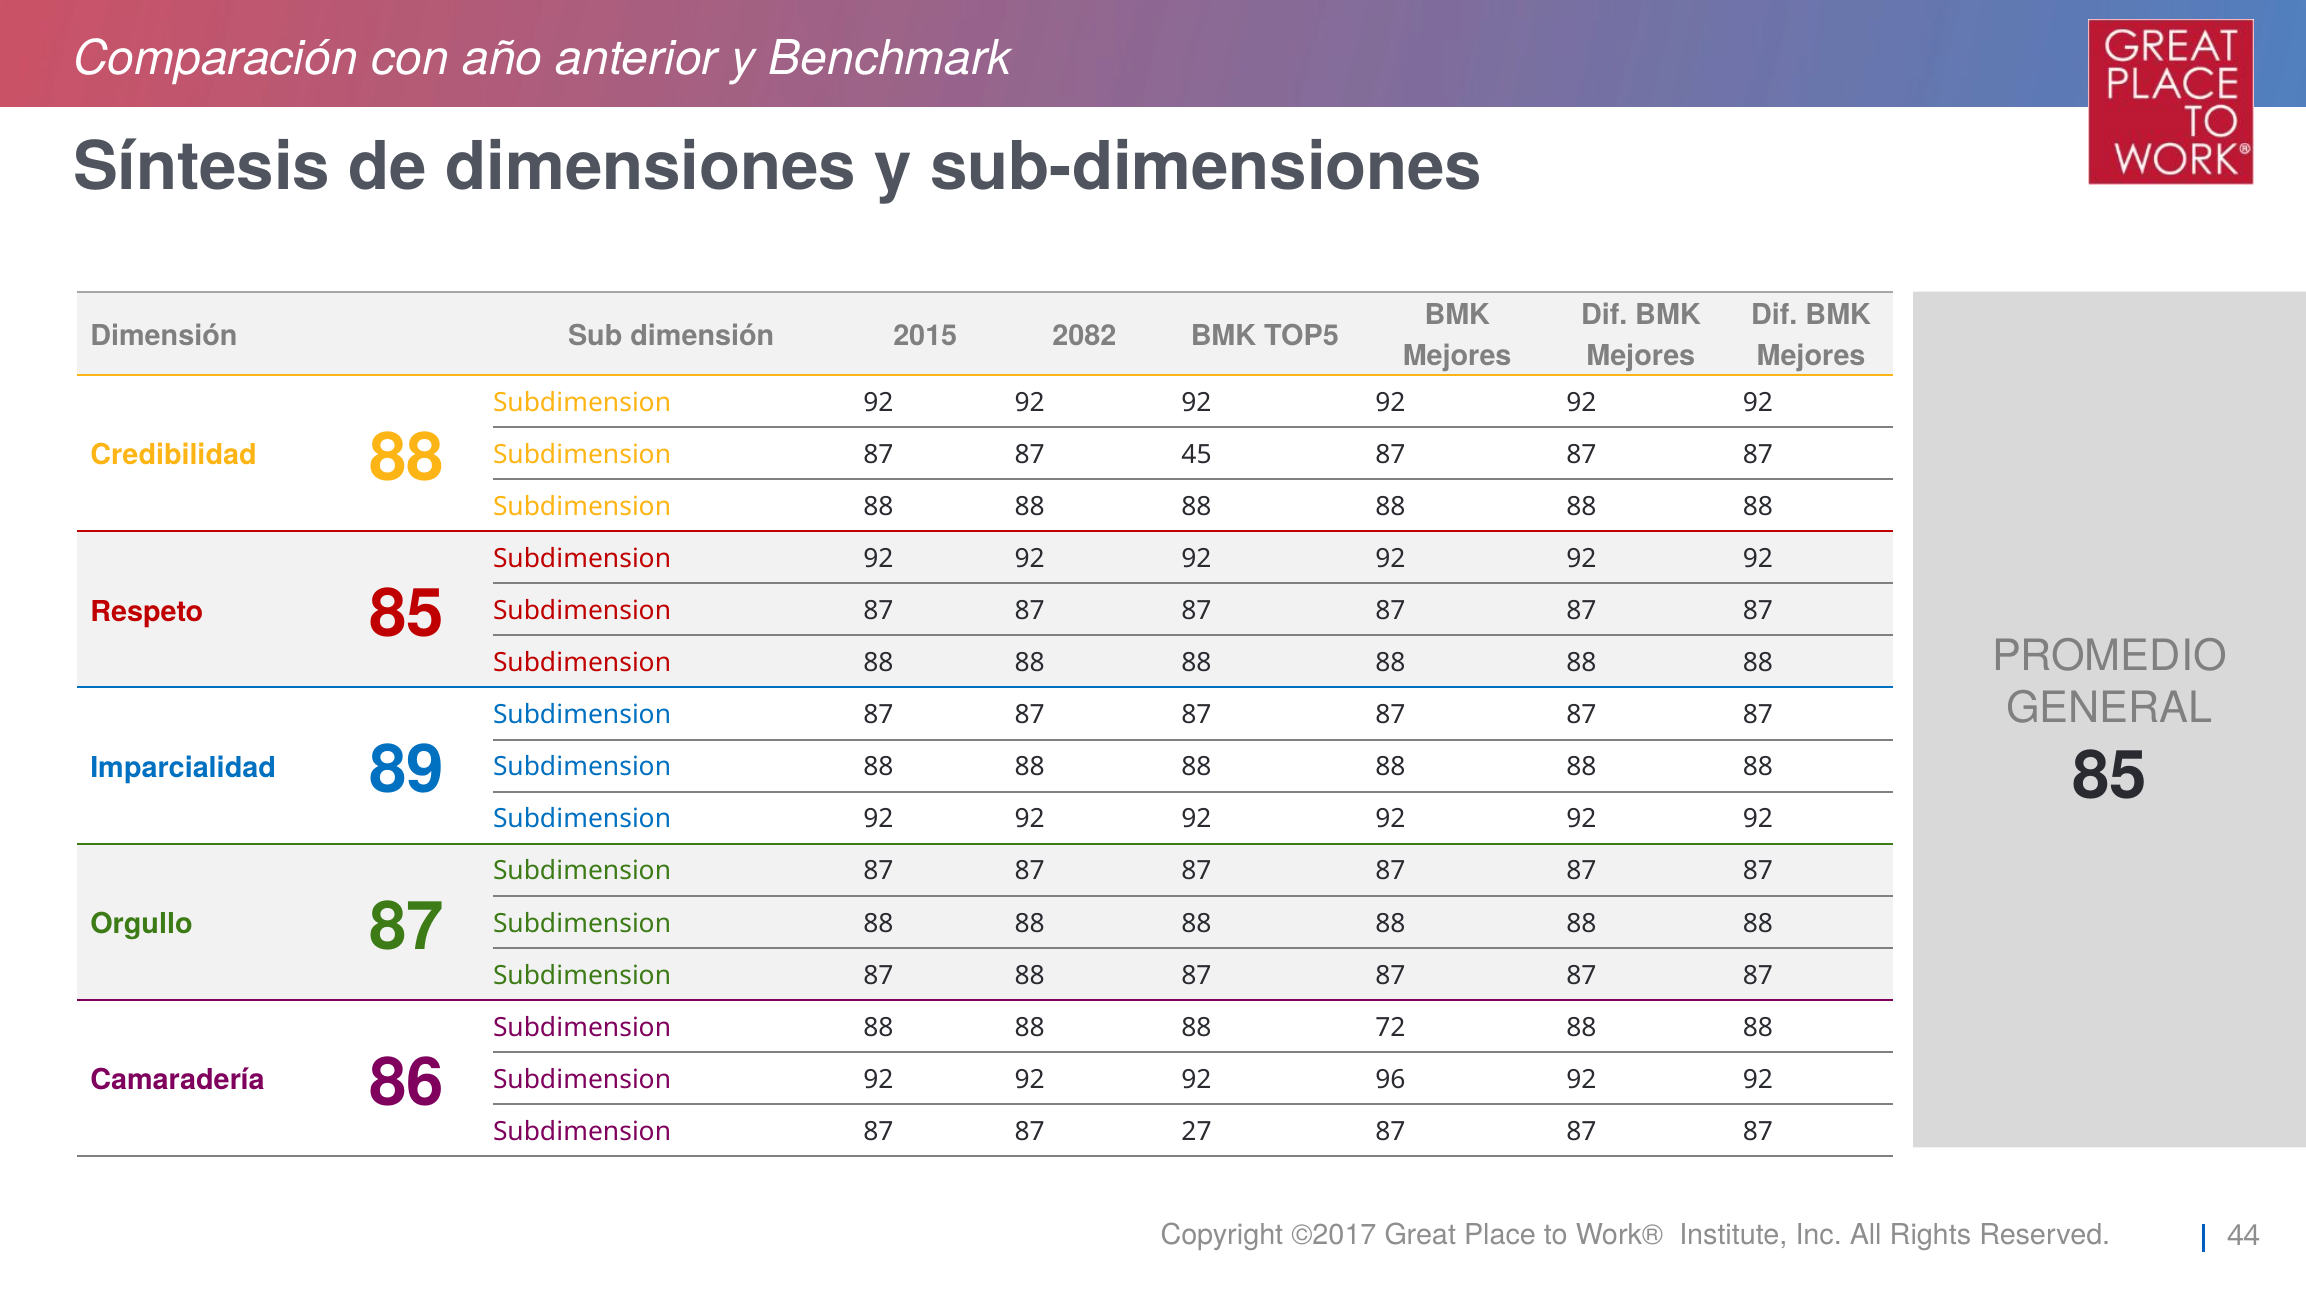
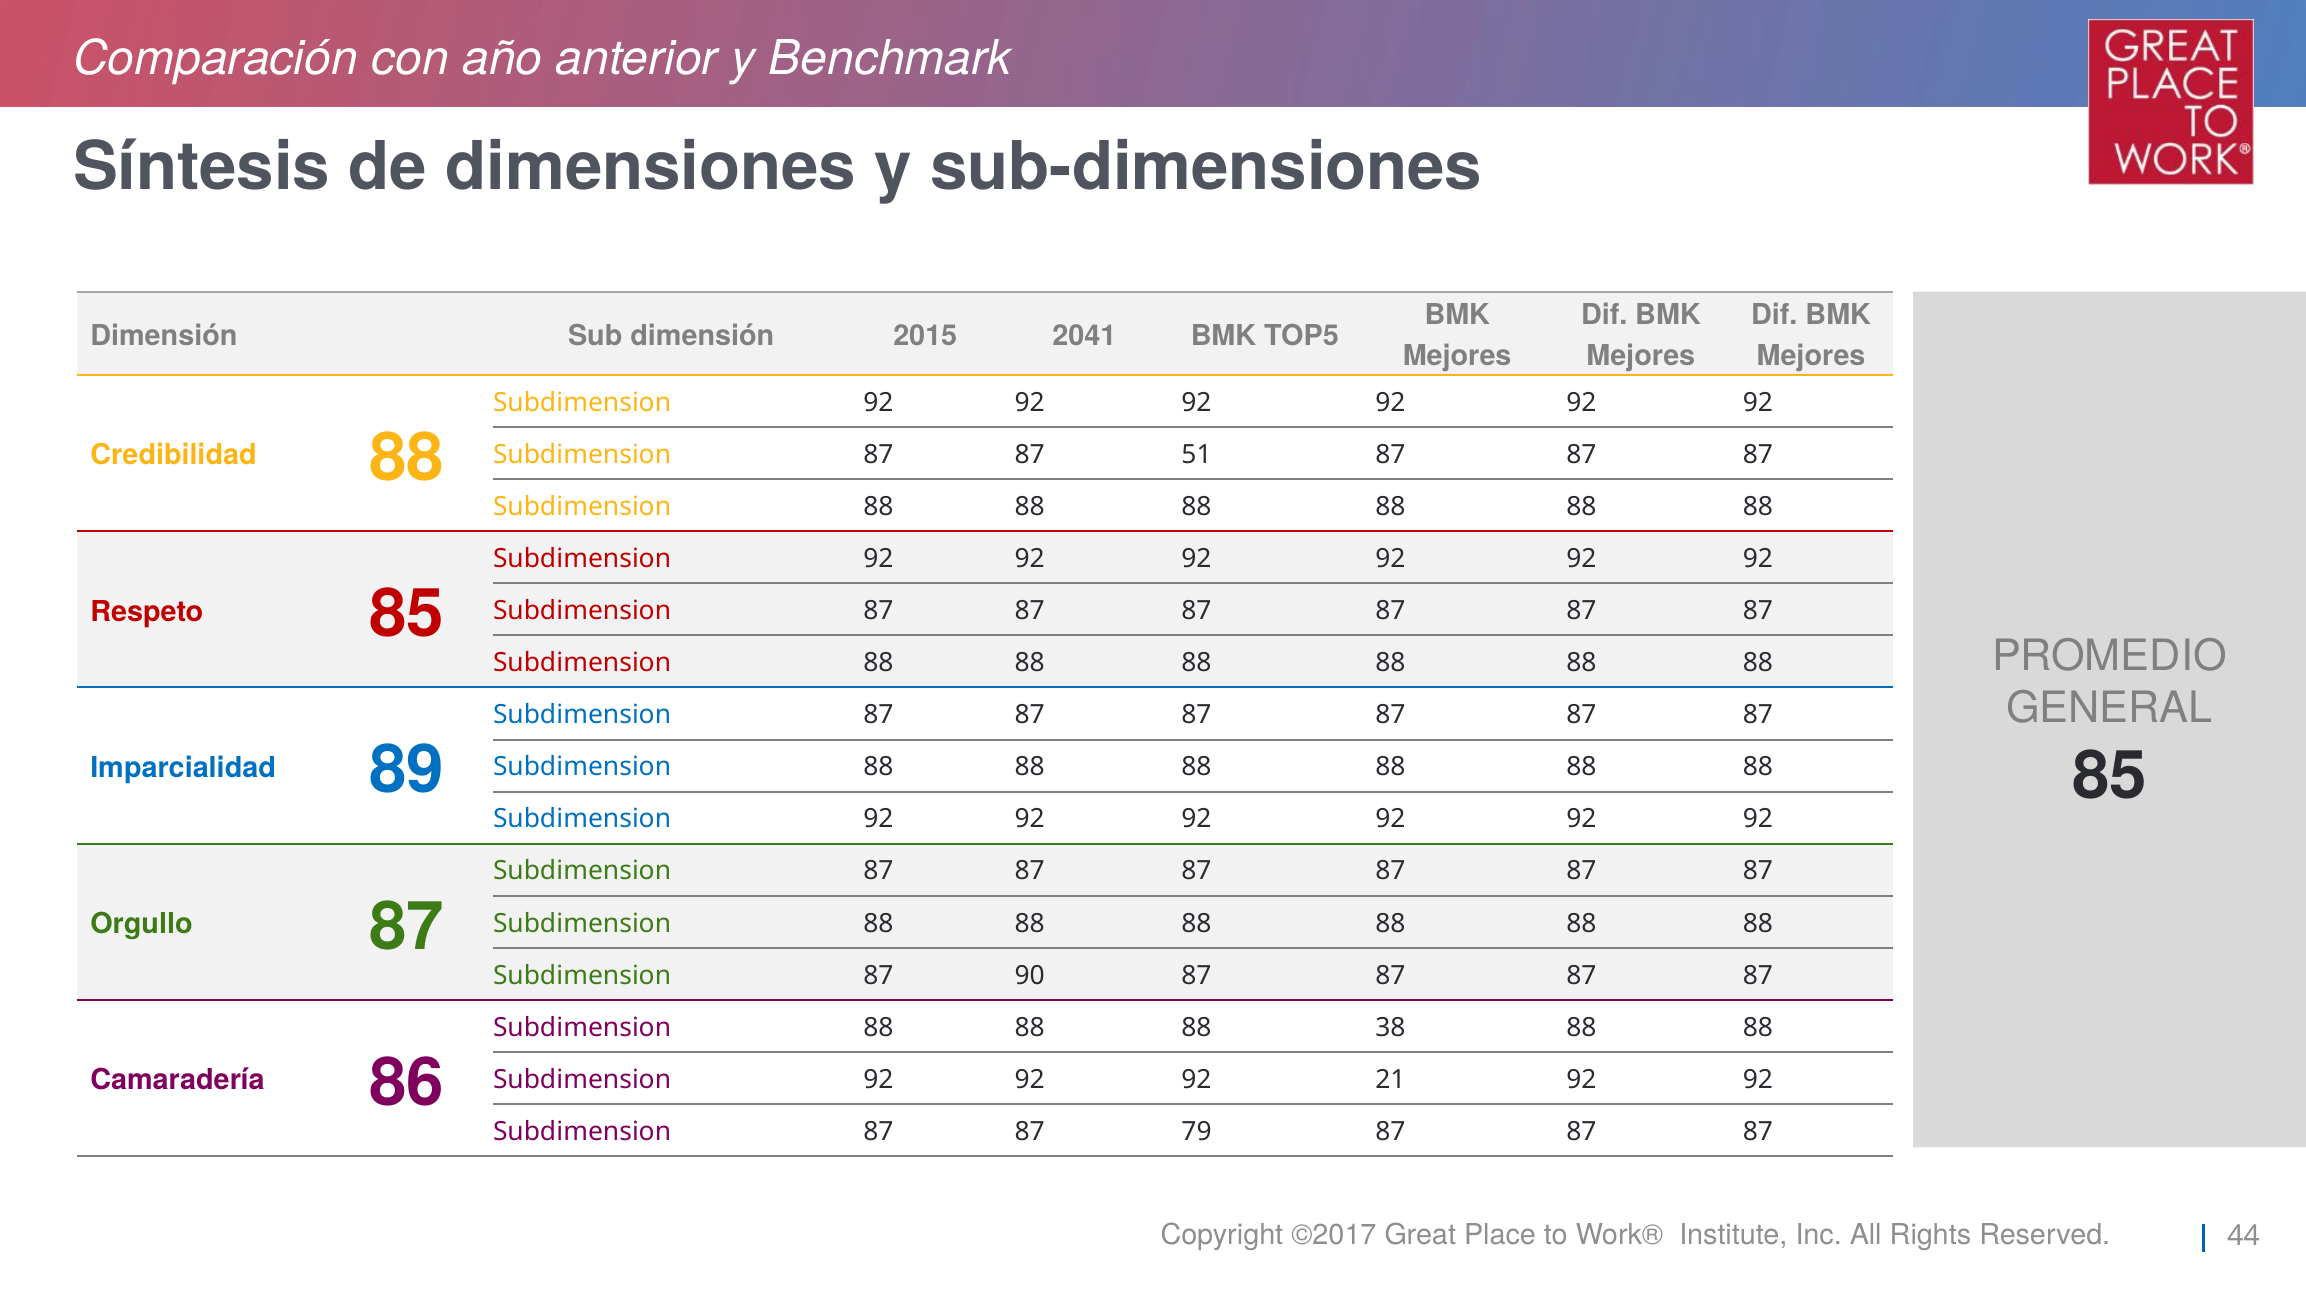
2082: 2082 -> 2041
45: 45 -> 51
87 88: 88 -> 90
72: 72 -> 38
96: 96 -> 21
27: 27 -> 79
